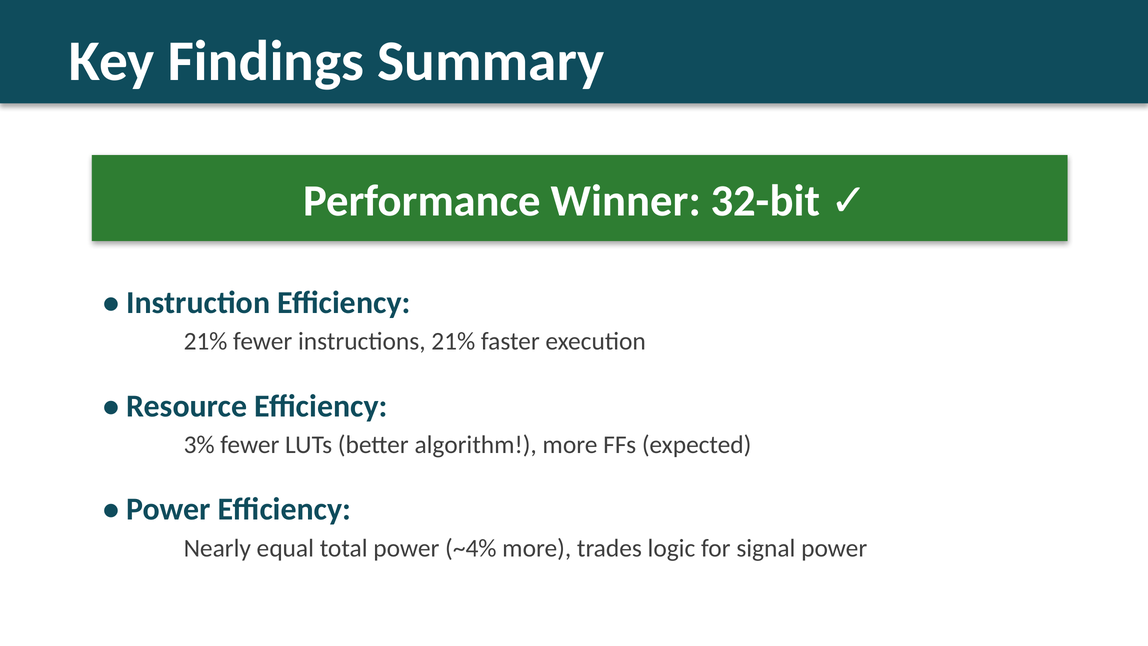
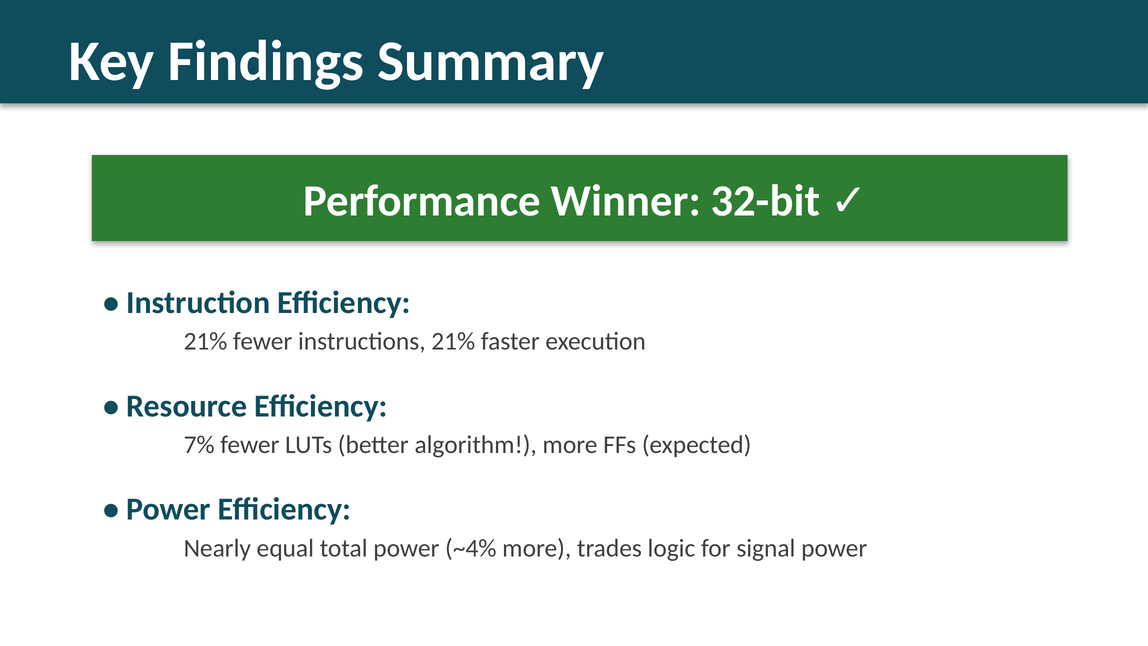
3%: 3% -> 7%
